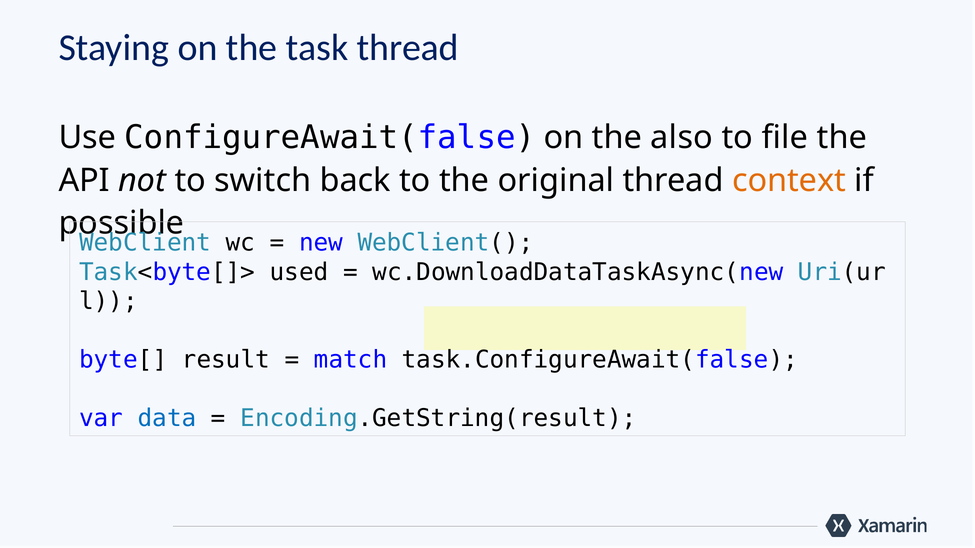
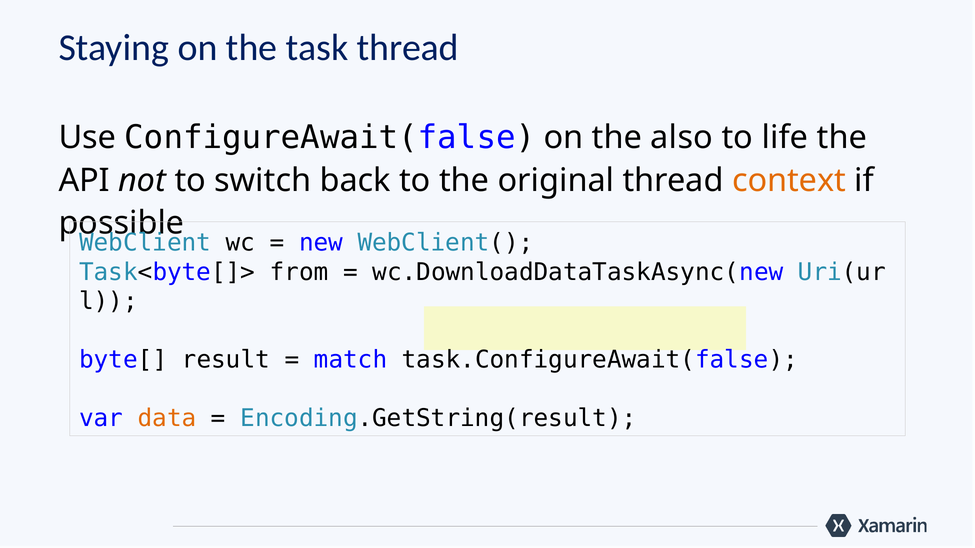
file: file -> life
used: used -> from
data colour: blue -> orange
